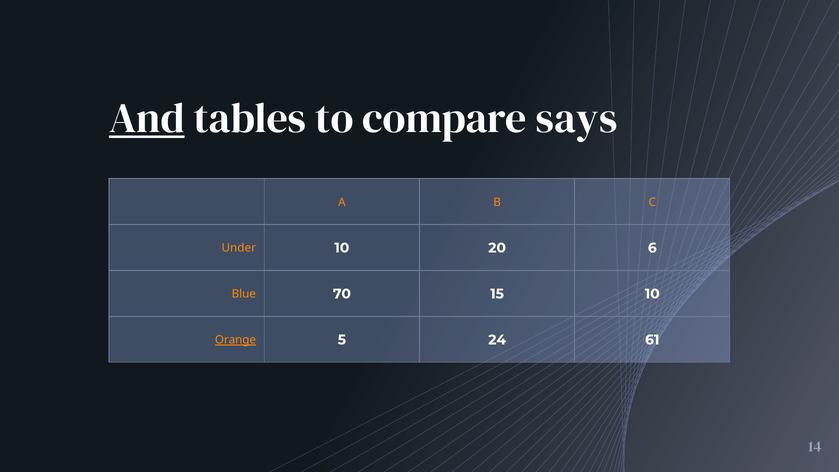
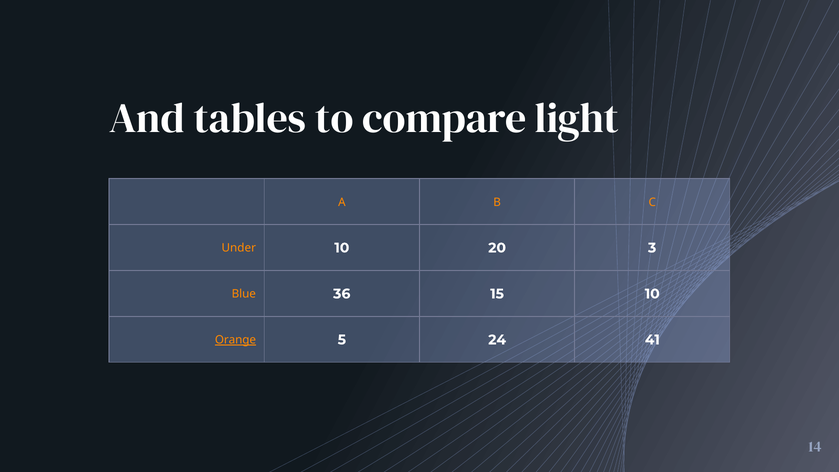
And underline: present -> none
says: says -> light
6: 6 -> 3
70: 70 -> 36
61: 61 -> 41
